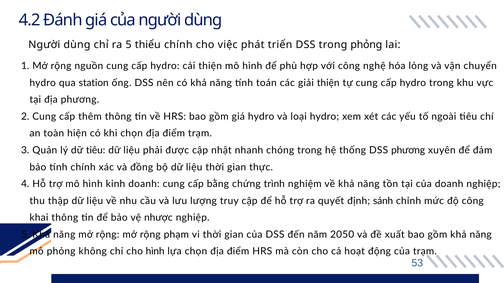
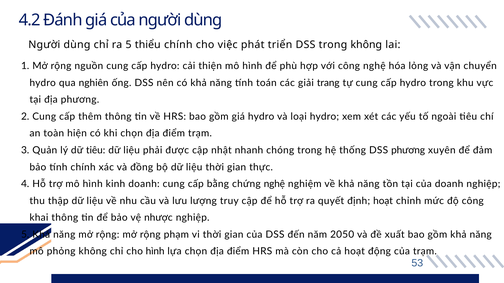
trong phỏng: phỏng -> không
station: station -> nghiên
giải thiện: thiện -> trang
chứng trình: trình -> nghệ
định sánh: sánh -> hoạt
